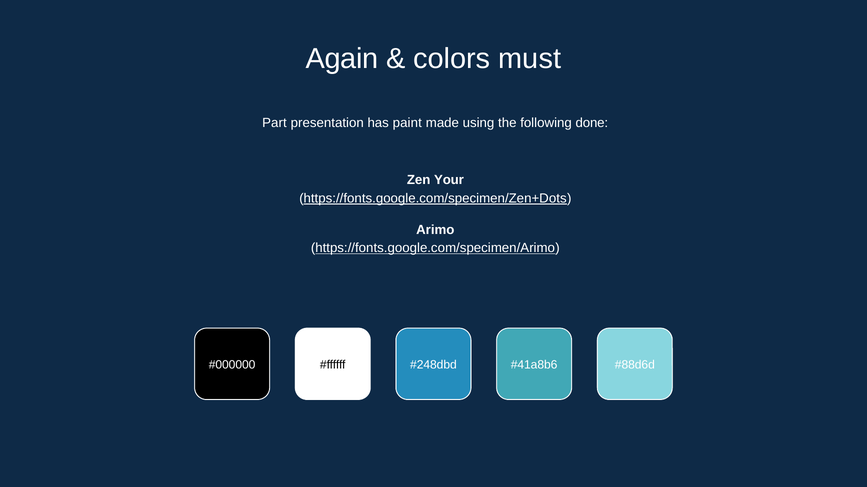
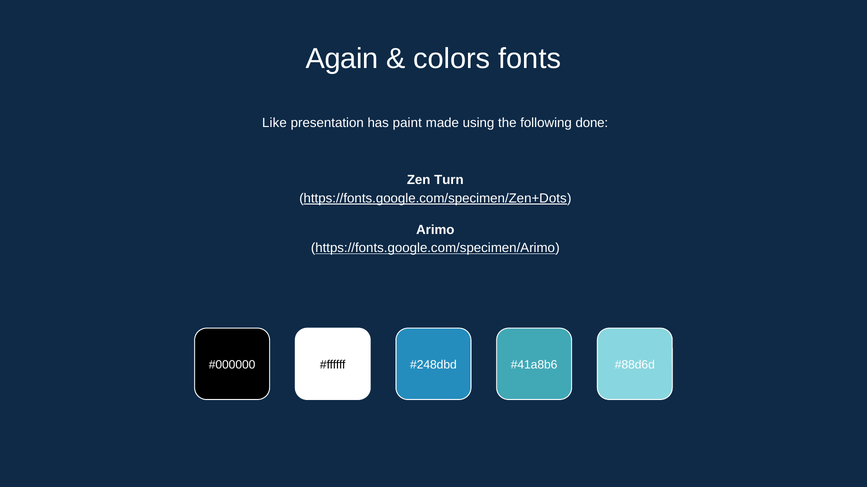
must: must -> fonts
Part: Part -> Like
Your: Your -> Turn
